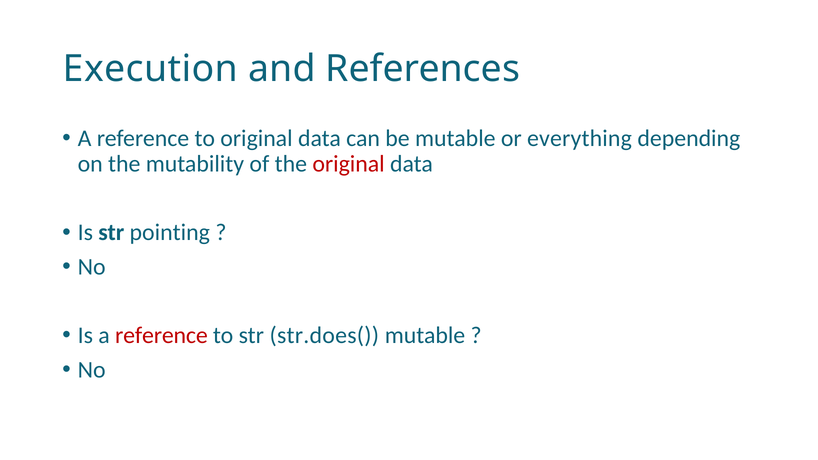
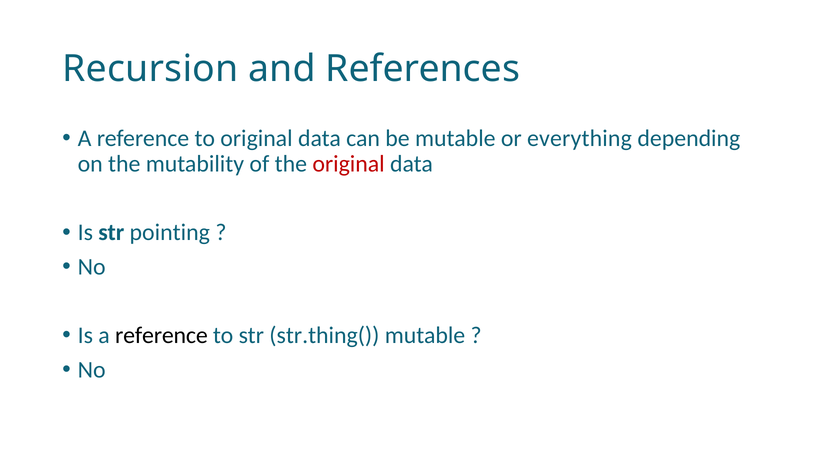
Execution: Execution -> Recursion
reference at (161, 336) colour: red -> black
str.does(: str.does( -> str.thing(
